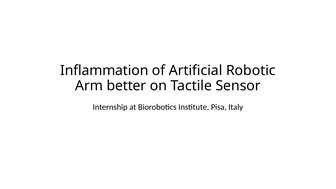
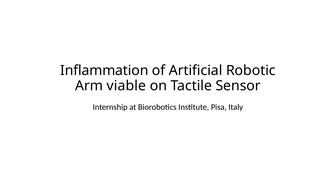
better: better -> viable
